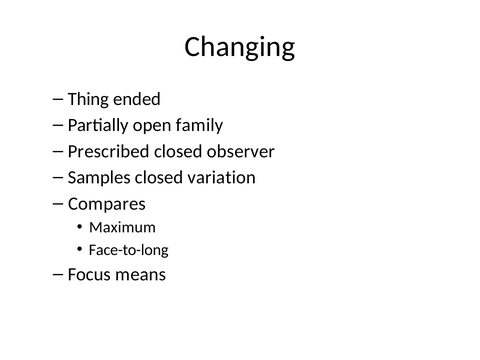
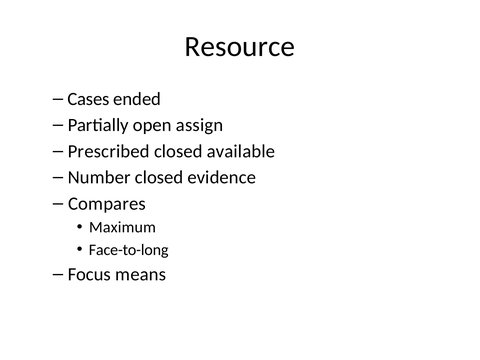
Changing: Changing -> Resource
Thing: Thing -> Cases
family: family -> assign
observer: observer -> available
Samples: Samples -> Number
variation: variation -> evidence
